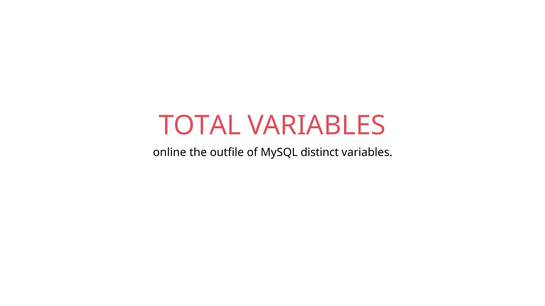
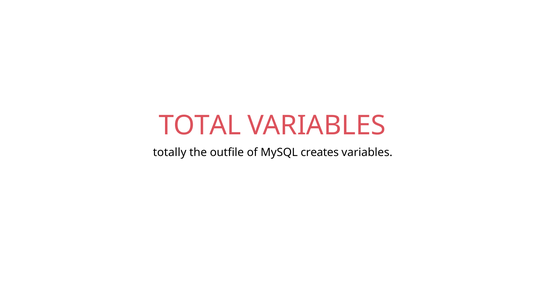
online: online -> totally
distinct: distinct -> creates
